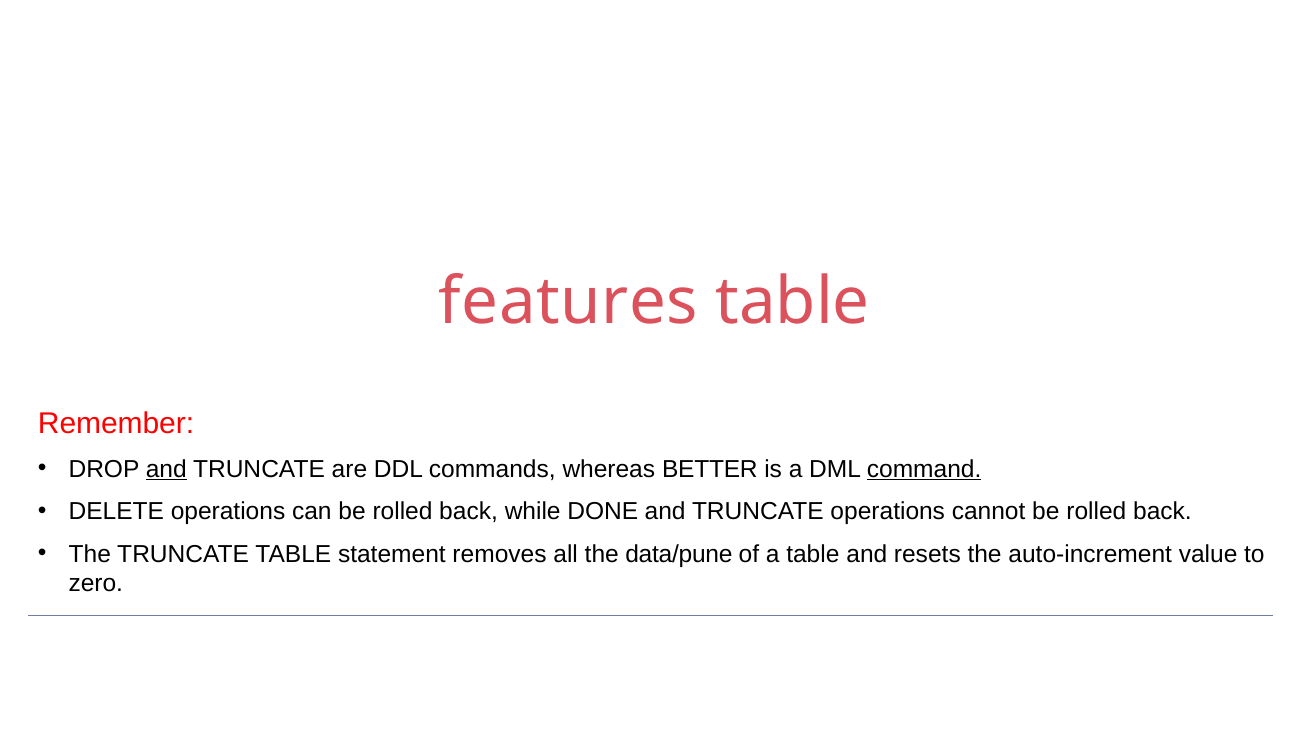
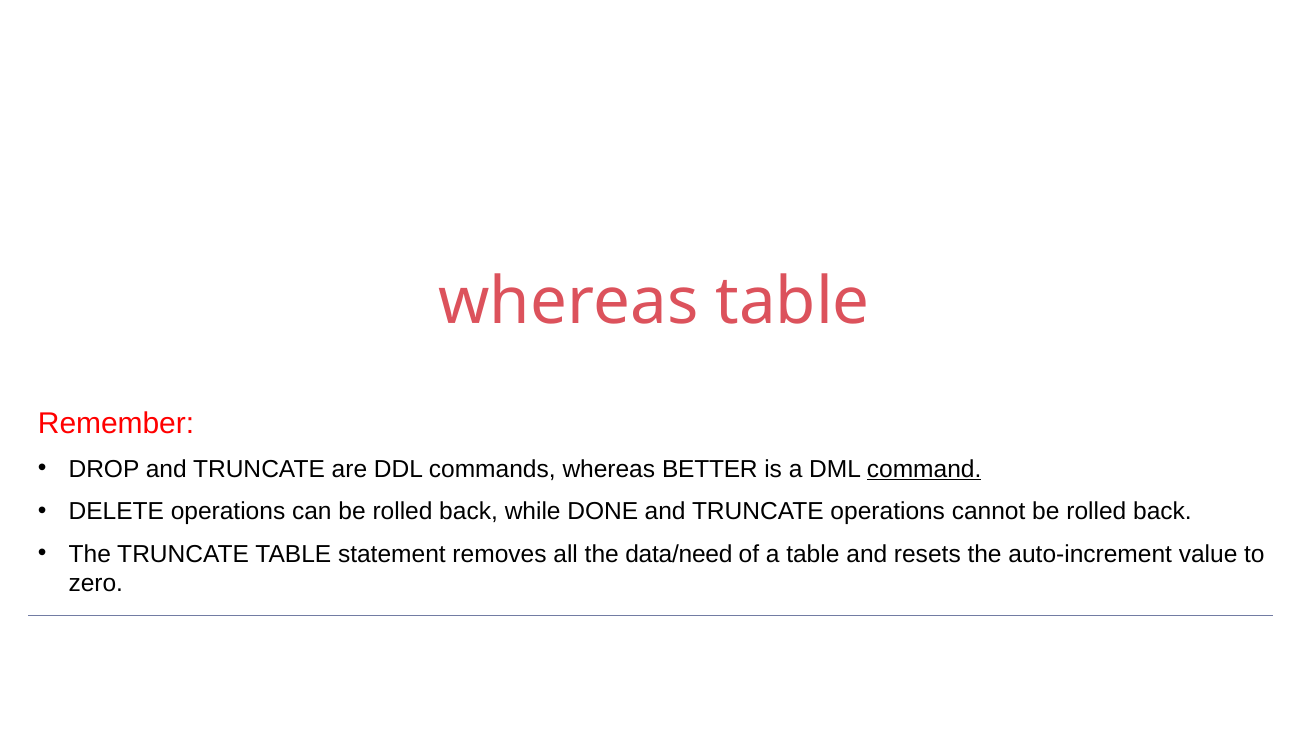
features at (568, 302): features -> whereas
and at (166, 469) underline: present -> none
data/pune: data/pune -> data/need
